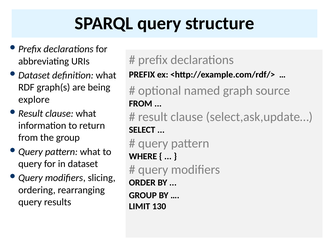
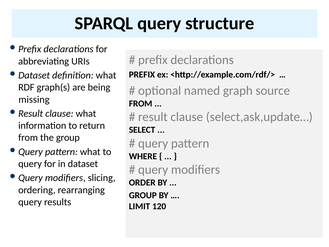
explore: explore -> missing
130: 130 -> 120
